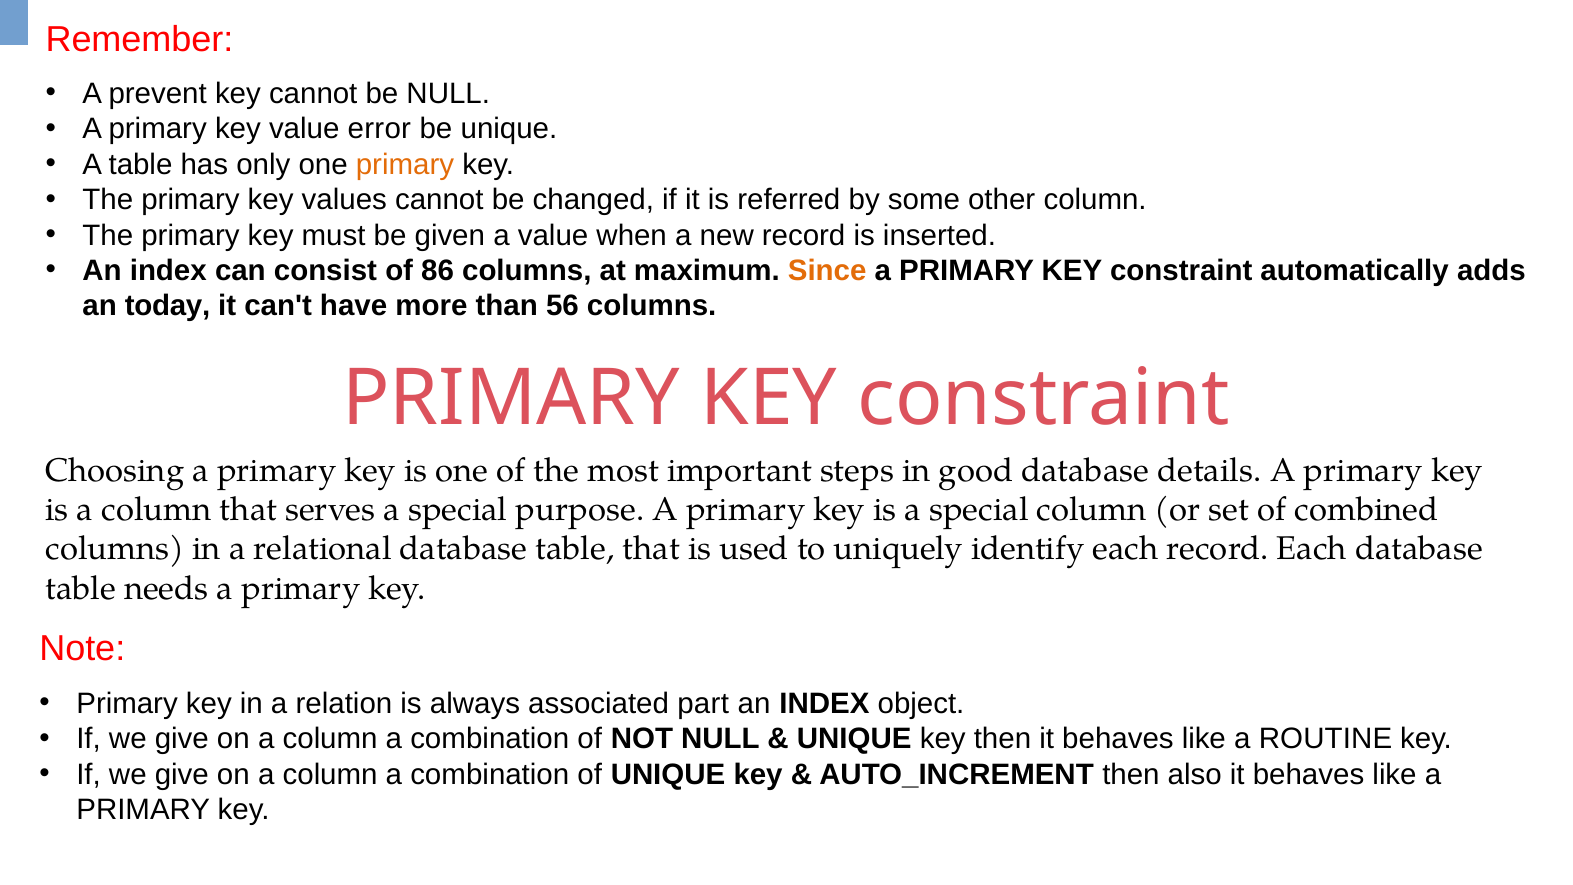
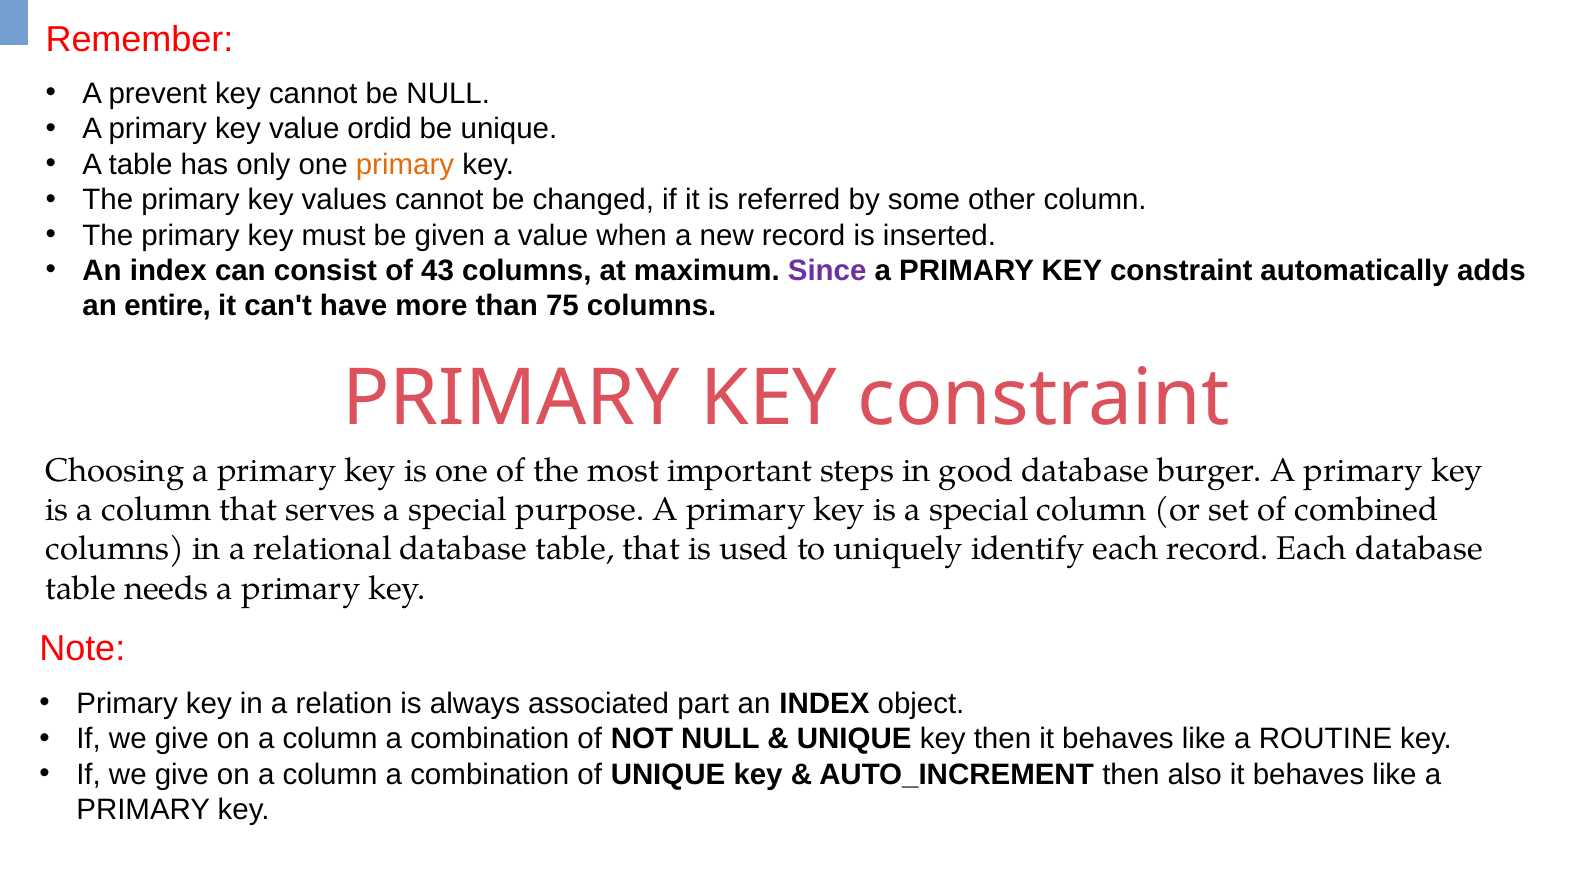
error: error -> ordid
86: 86 -> 43
Since colour: orange -> purple
today: today -> entire
56: 56 -> 75
details: details -> burger
